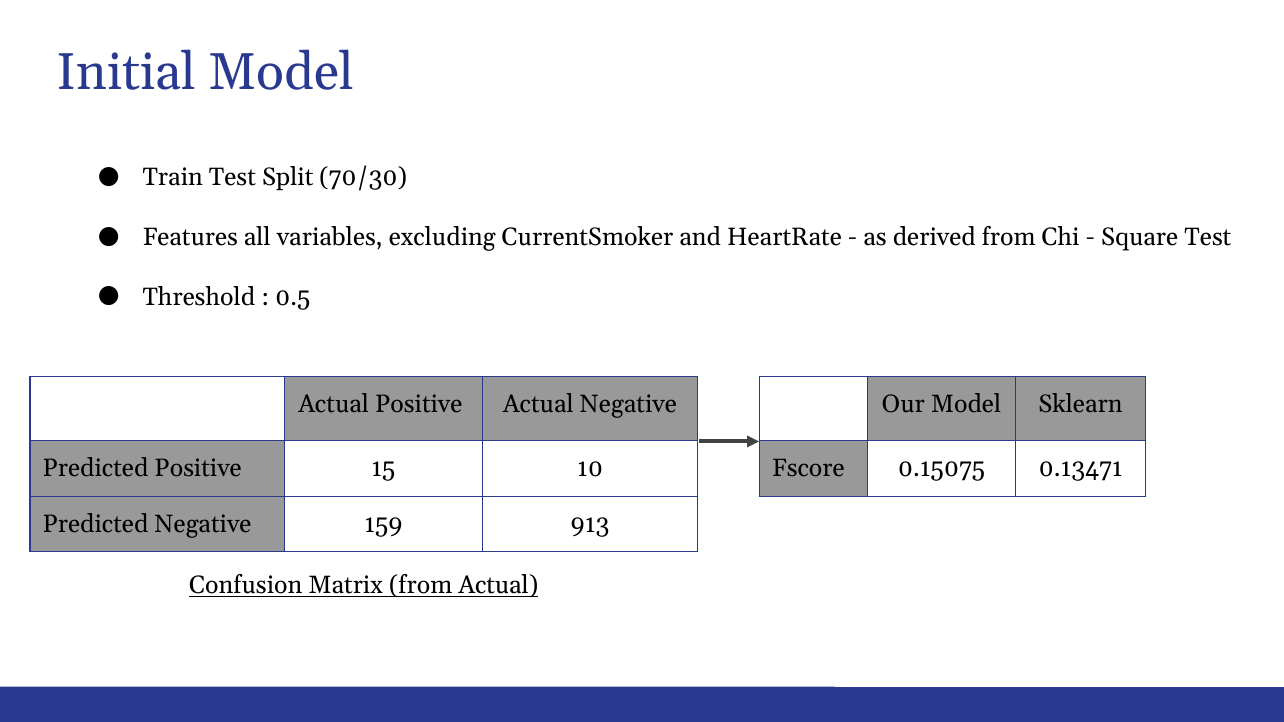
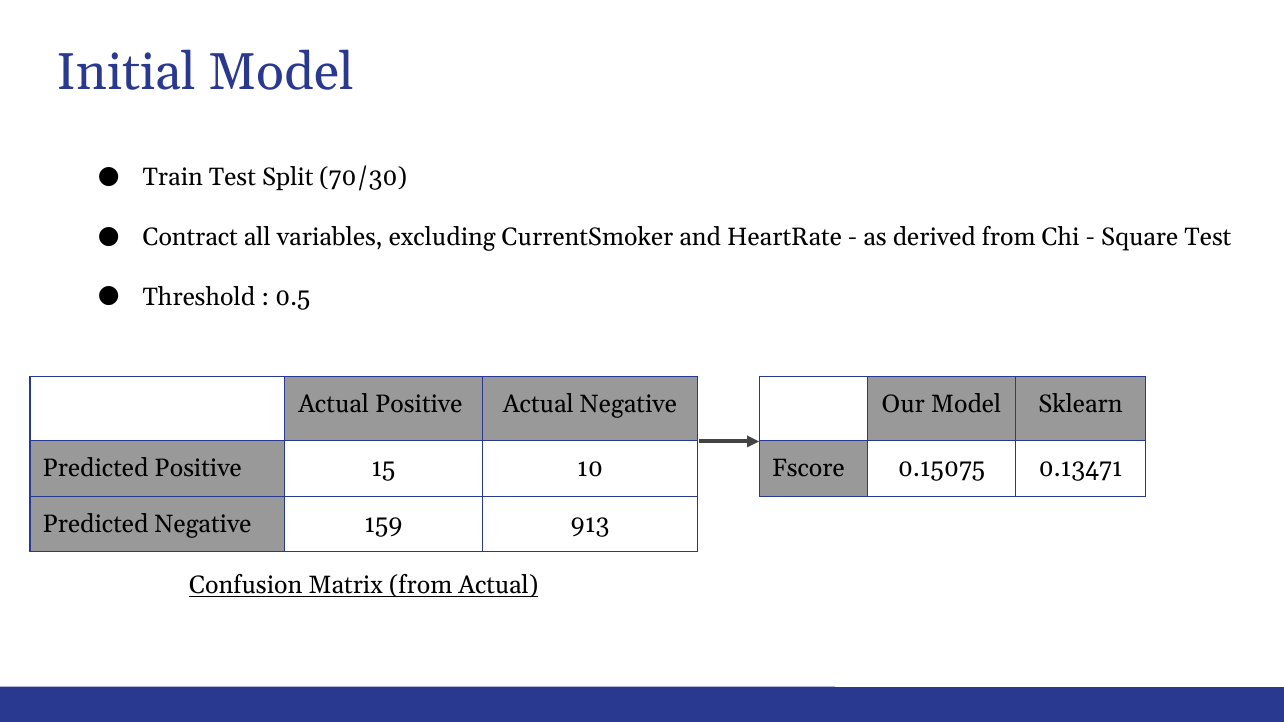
Features: Features -> Contract
